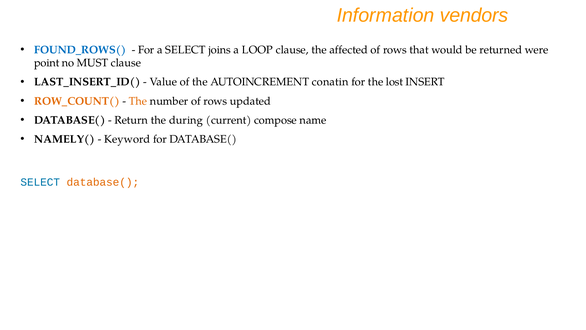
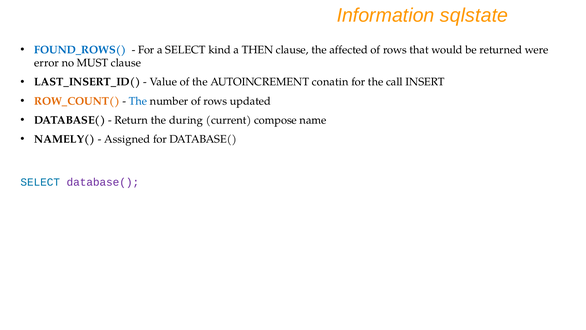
vendors: vendors -> sqlstate
joins: joins -> kind
LOOP: LOOP -> THEN
point: point -> error
lost: lost -> call
The at (138, 101) colour: orange -> blue
Keyword: Keyword -> Assigned
database( at (103, 182) colour: orange -> purple
